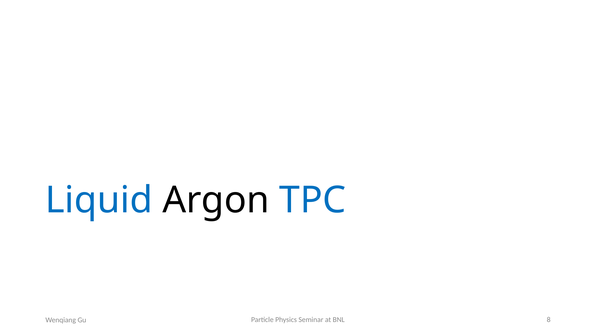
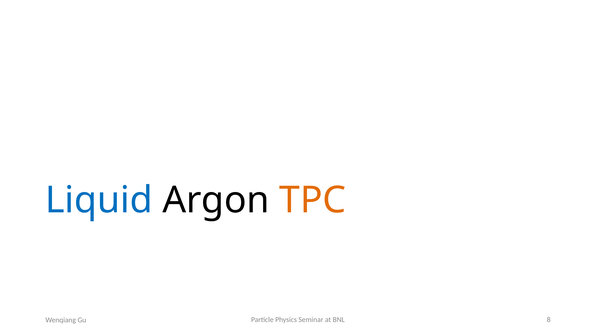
TPC colour: blue -> orange
